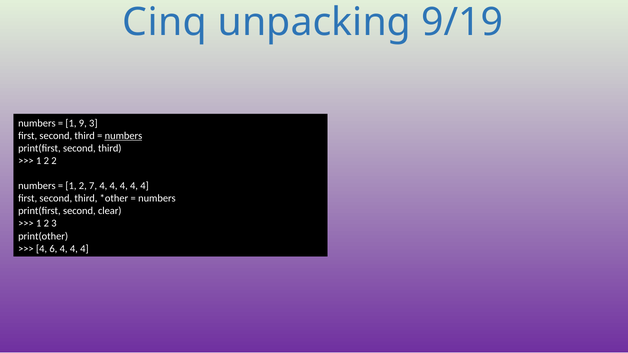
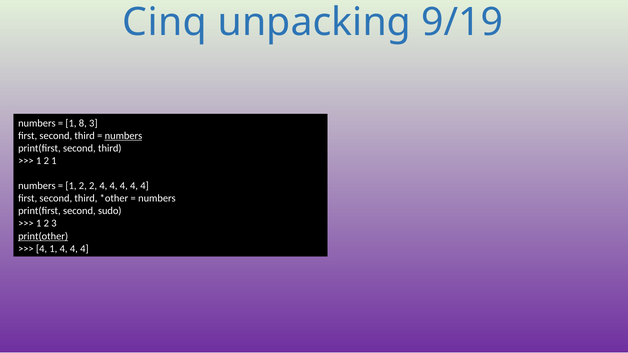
9: 9 -> 8
2 2: 2 -> 1
2 7: 7 -> 2
clear: clear -> sudo
print(other underline: none -> present
4 6: 6 -> 1
